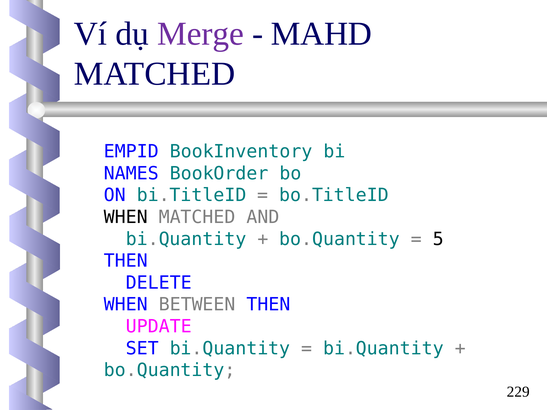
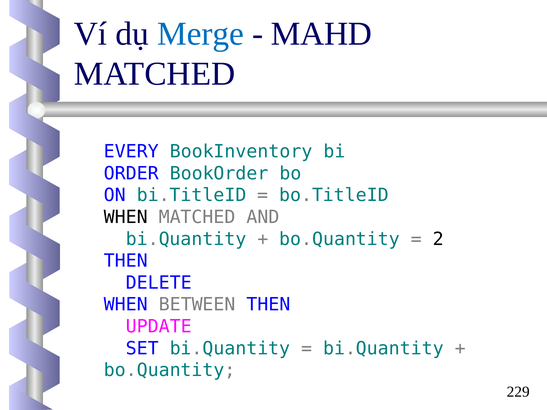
Merge colour: purple -> blue
EMPID: EMPID -> EVERY
NAMES: NAMES -> ORDER
5: 5 -> 2
